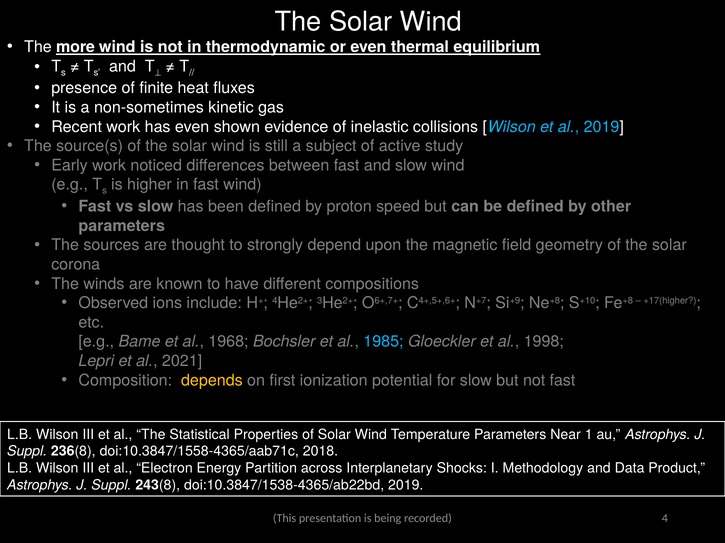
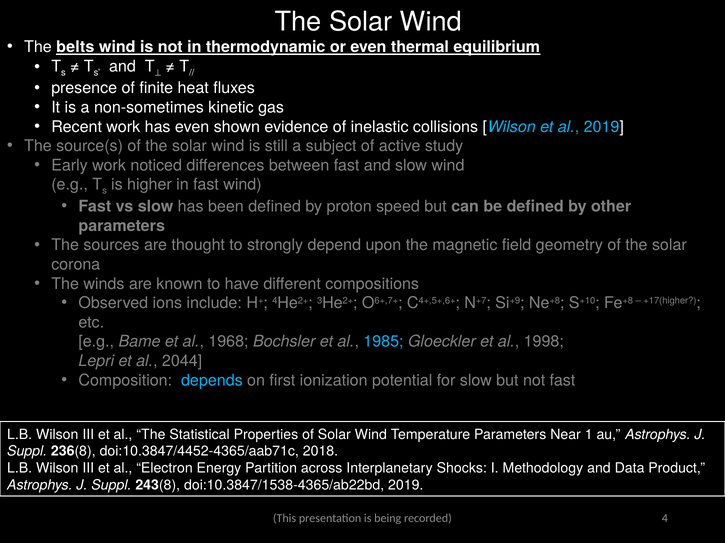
more: more -> belts
2021: 2021 -> 2044
depends colour: yellow -> light blue
doi:10.3847/1558-4365/aab71c: doi:10.3847/1558-4365/aab71c -> doi:10.3847/4452-4365/aab71c
